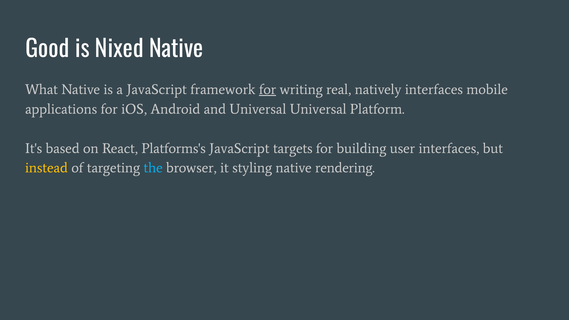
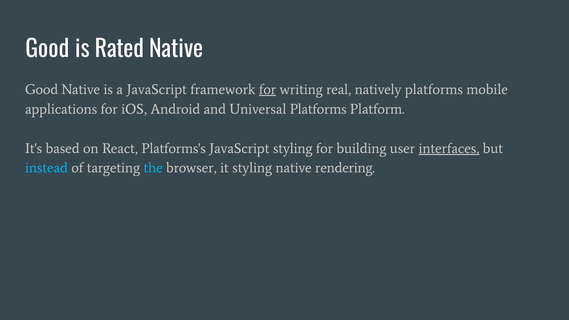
Nixed: Nixed -> Rated
What at (41, 89): What -> Good
natively interfaces: interfaces -> platforms
Universal Universal: Universal -> Platforms
JavaScript targets: targets -> styling
interfaces at (449, 148) underline: none -> present
instead colour: yellow -> light blue
